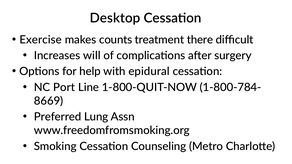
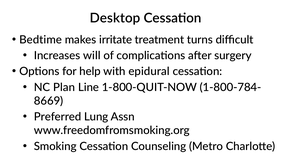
Exercise: Exercise -> Bedtime
counts: counts -> irritate
there: there -> turns
Port: Port -> Plan
